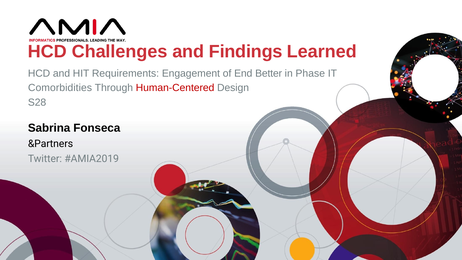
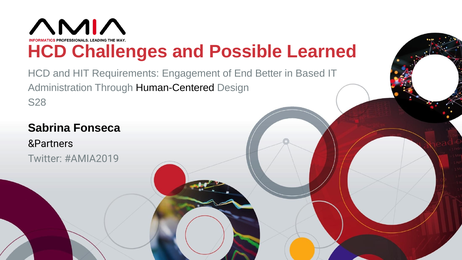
Findings: Findings -> Possible
Phase: Phase -> Based
Comorbidities: Comorbidities -> Administration
Human-Centered colour: red -> black
